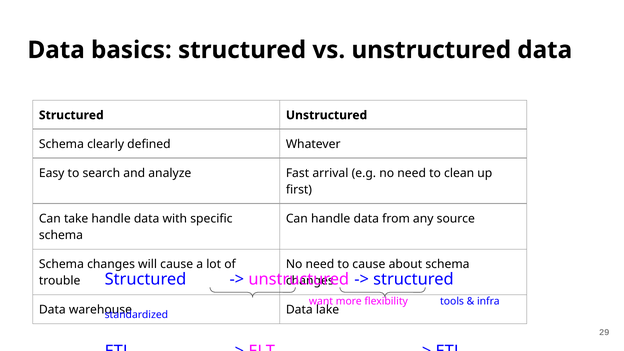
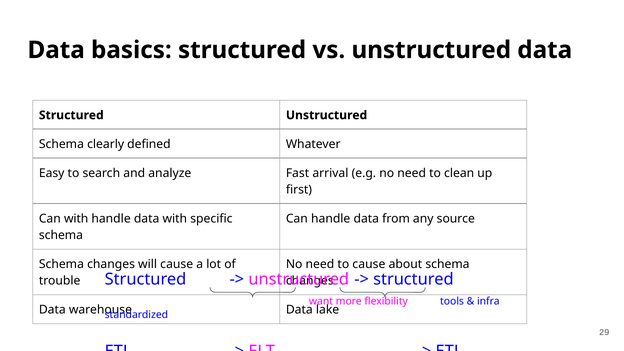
Can take: take -> with
